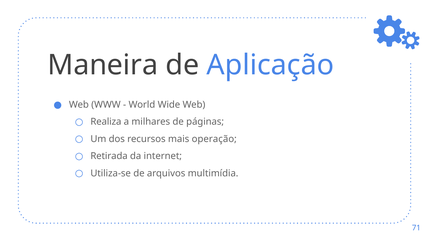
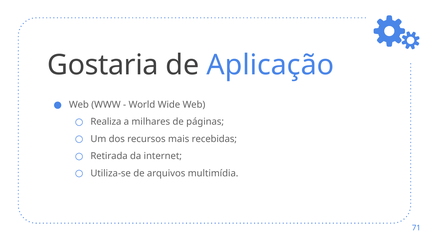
Maneira: Maneira -> Gostaria
operação: operação -> recebidas
